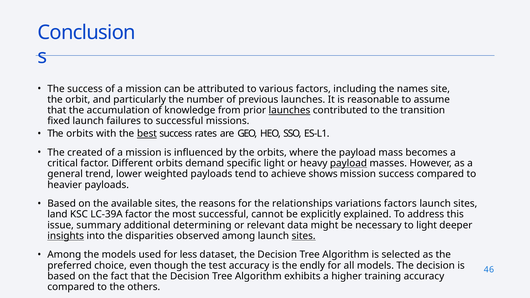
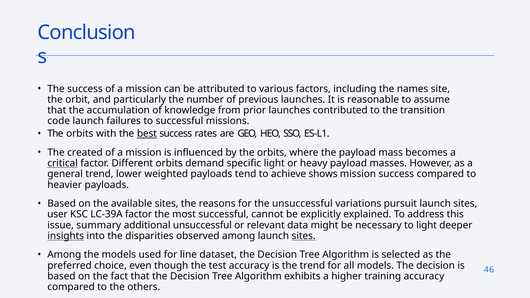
launches at (289, 110) underline: present -> none
fixed: fixed -> code
critical underline: none -> present
payload at (348, 163) underline: present -> none
the relationships: relationships -> unsuccessful
variations factors: factors -> pursuit
land: land -> user
additional determining: determining -> unsuccessful
less: less -> line
the endly: endly -> trend
